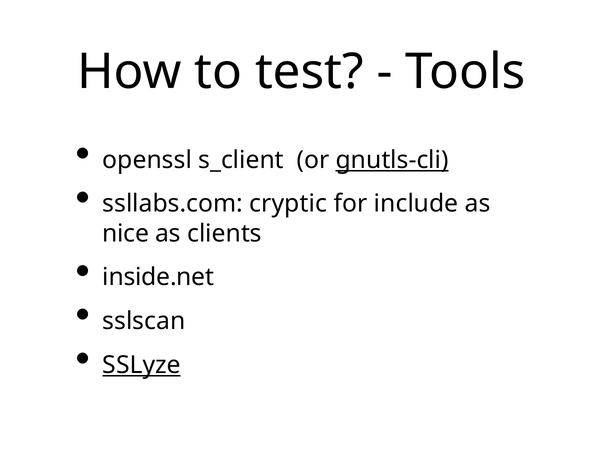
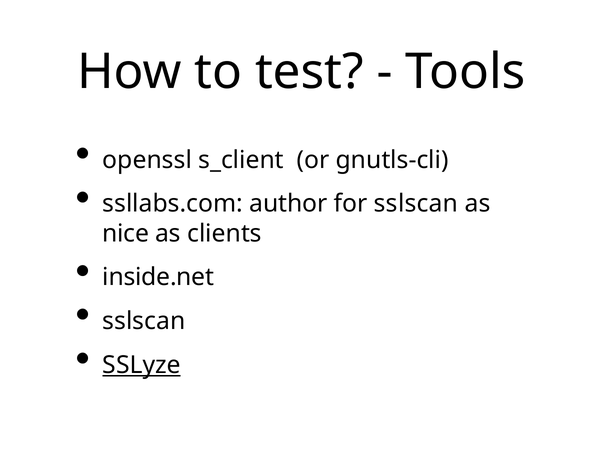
gnutls-cli underline: present -> none
cryptic: cryptic -> author
for include: include -> sslscan
